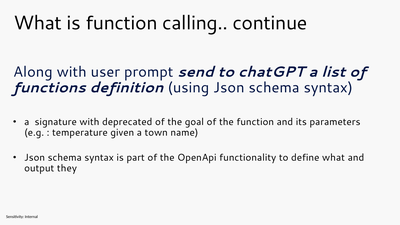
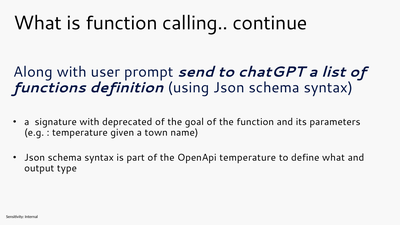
OpenApi functionality: functionality -> temperature
they: they -> type
